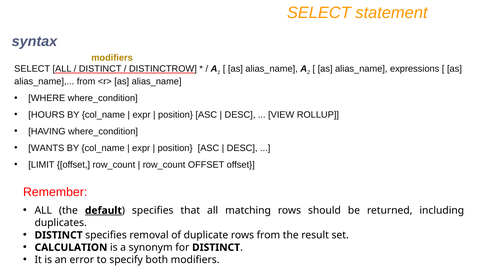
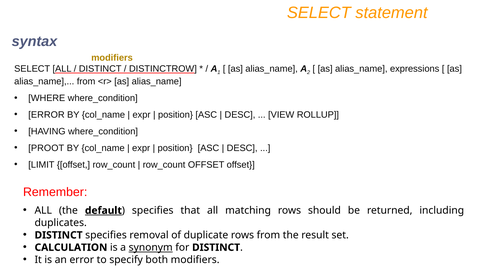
HOURS at (46, 115): HOURS -> ERROR
WANTS: WANTS -> PROOT
synonym underline: none -> present
